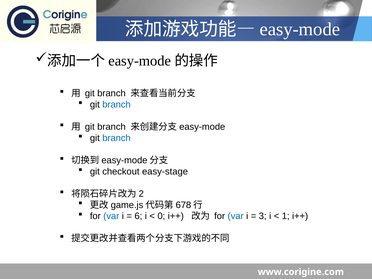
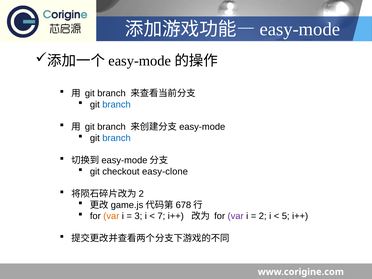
easy-stage: easy-stage -> easy-clone
var at (111, 216) colour: blue -> orange
6: 6 -> 3
0: 0 -> 7
var at (236, 216) colour: blue -> purple
3: 3 -> 2
1: 1 -> 5
